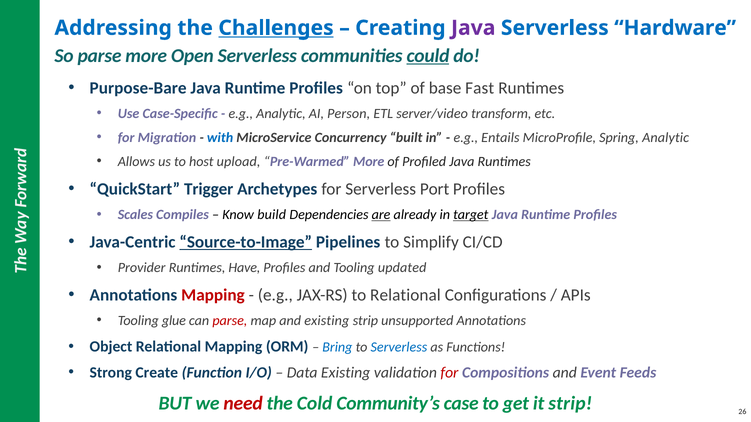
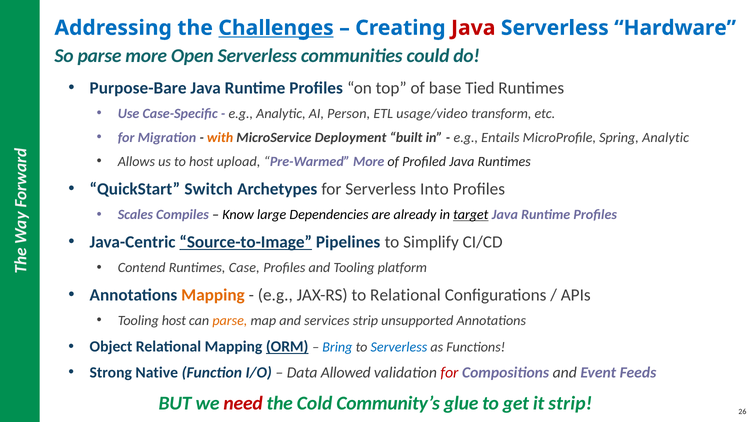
Java at (473, 28) colour: purple -> red
could underline: present -> none
Fast: Fast -> Tied
server/video: server/video -> usage/video
with colour: blue -> orange
Concurrency: Concurrency -> Deployment
Trigger: Trigger -> Switch
Port: Port -> Into
build: build -> large
are underline: present -> none
Provider: Provider -> Contend
Have: Have -> Case
updated: updated -> platform
Mapping at (213, 295) colour: red -> orange
Tooling glue: glue -> host
parse at (230, 321) colour: red -> orange
and existing: existing -> services
ORM underline: none -> present
Create: Create -> Native
Data Existing: Existing -> Allowed
case: case -> glue
